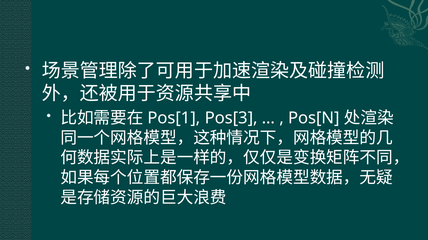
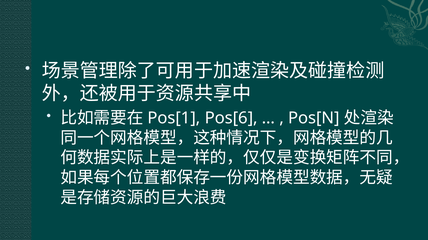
Pos[3: Pos[3 -> Pos[6
